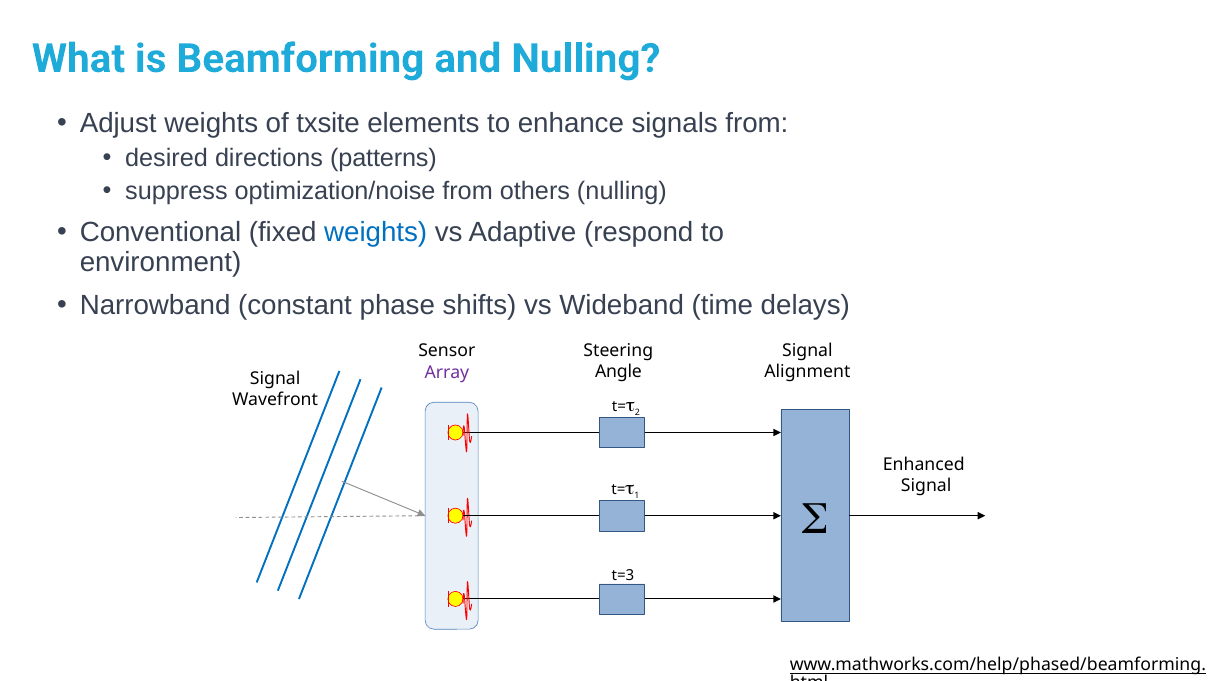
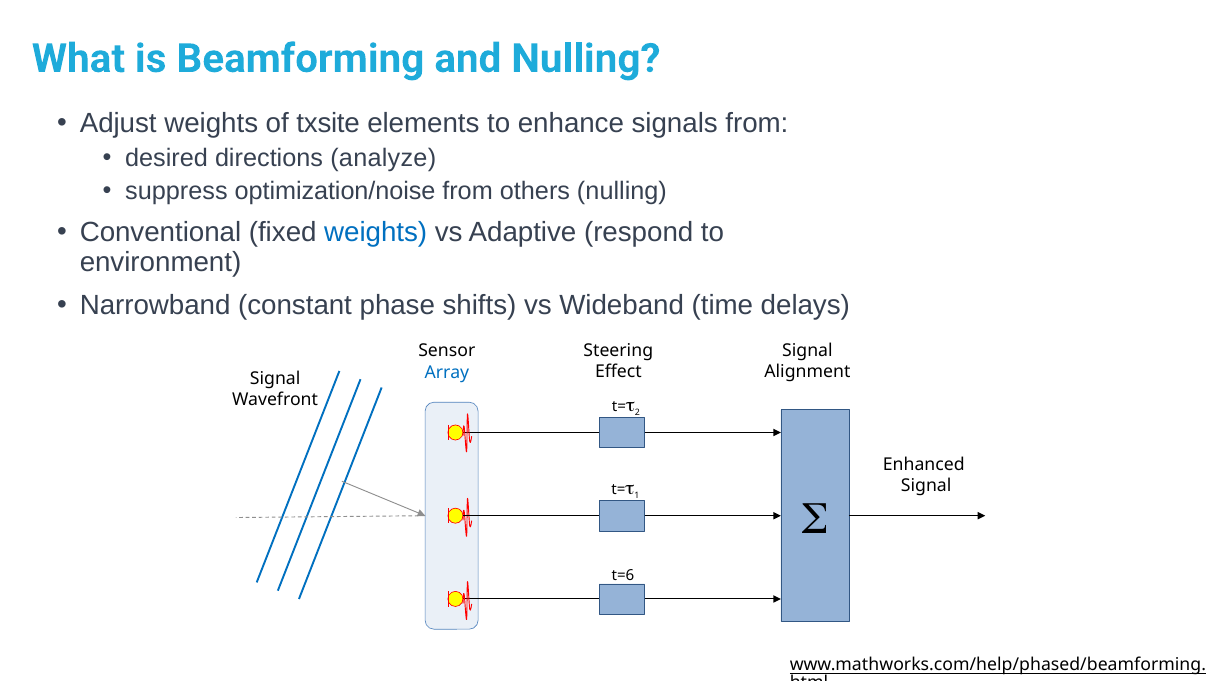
patterns: patterns -> analyze
Angle: Angle -> Effect
Array colour: purple -> blue
t=3: t=3 -> t=6
